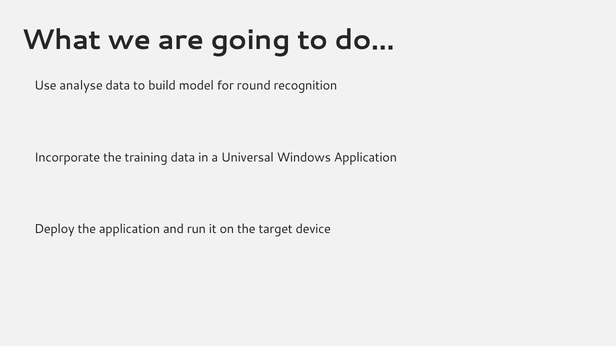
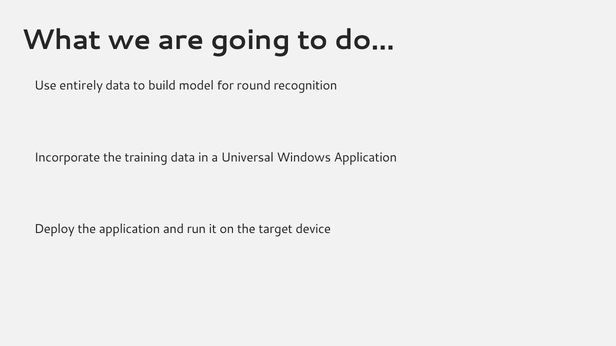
analyse: analyse -> entirely
